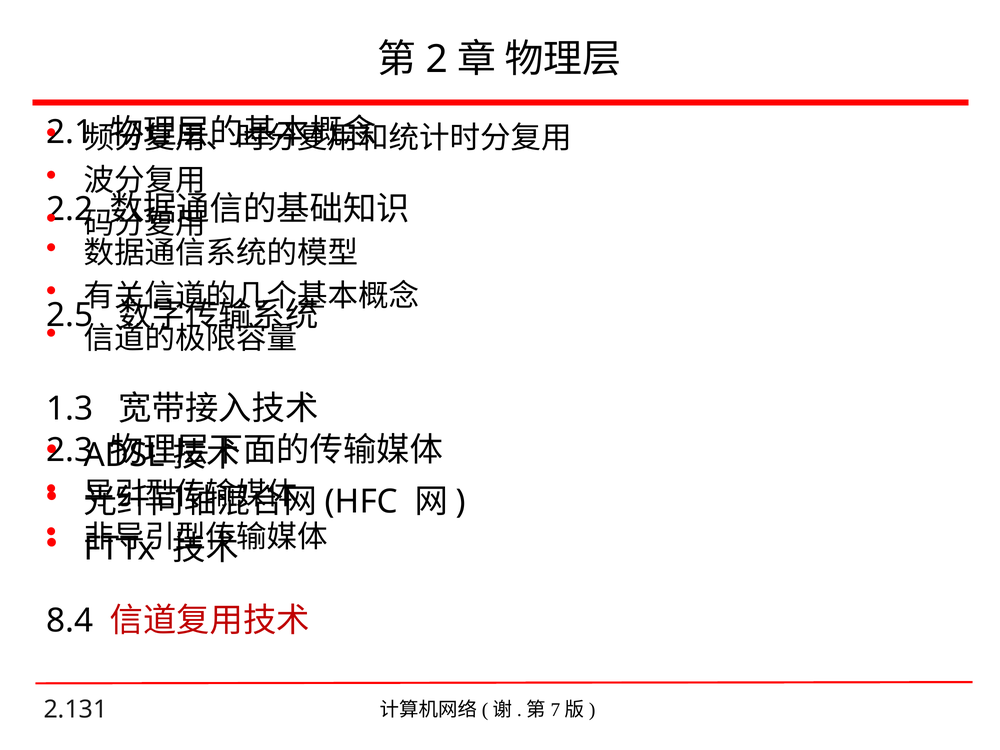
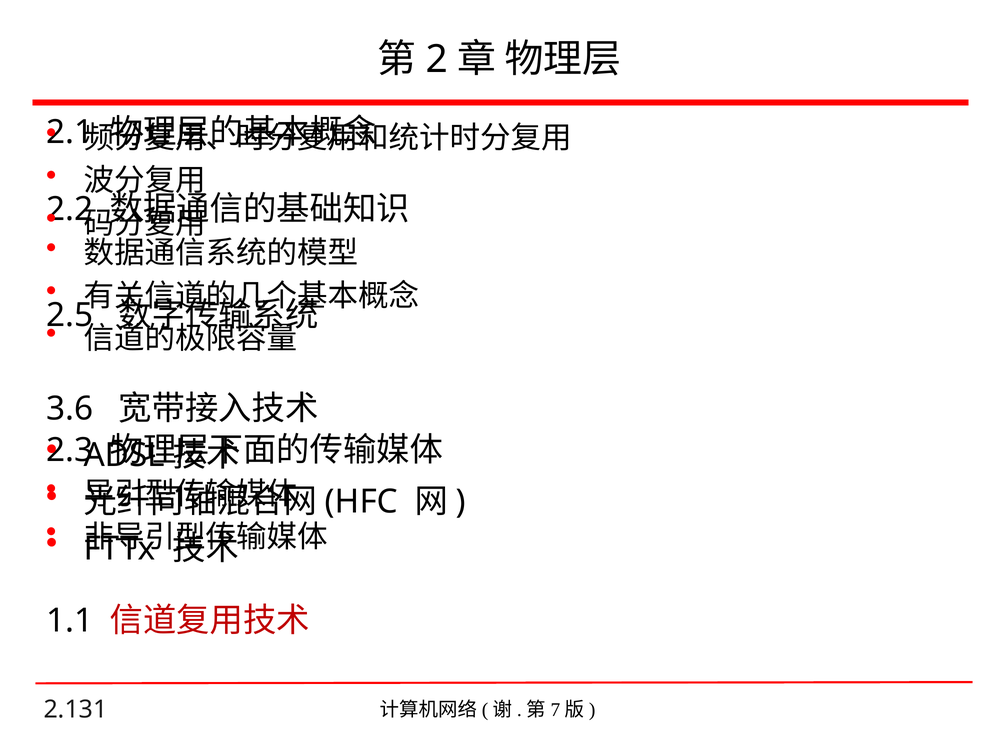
1.3: 1.3 -> 3.6
8.4: 8.4 -> 1.1
